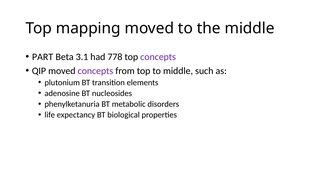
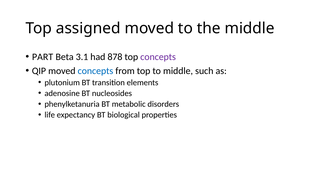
mapping: mapping -> assigned
778: 778 -> 878
concepts at (95, 71) colour: purple -> blue
